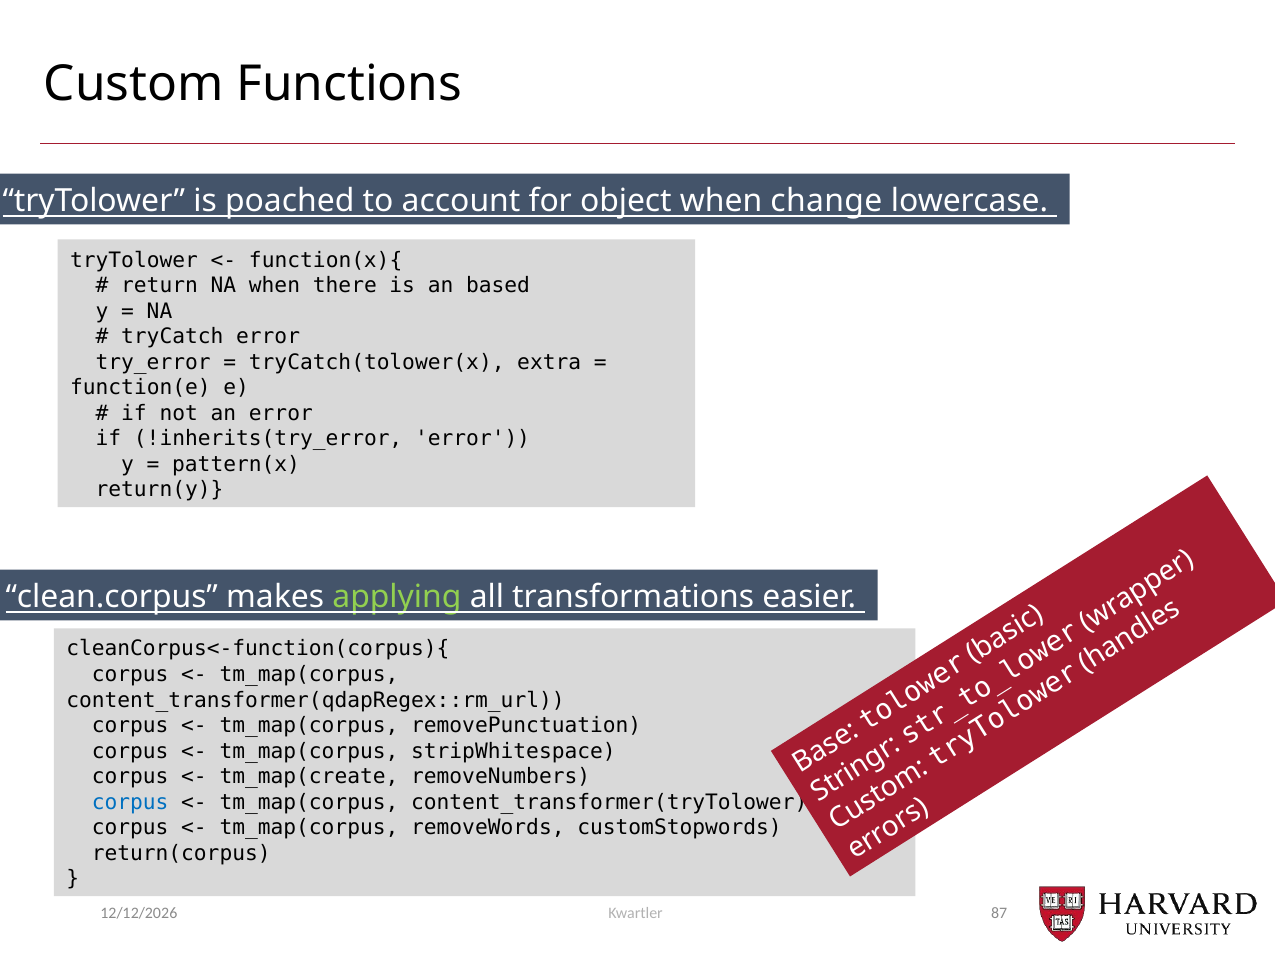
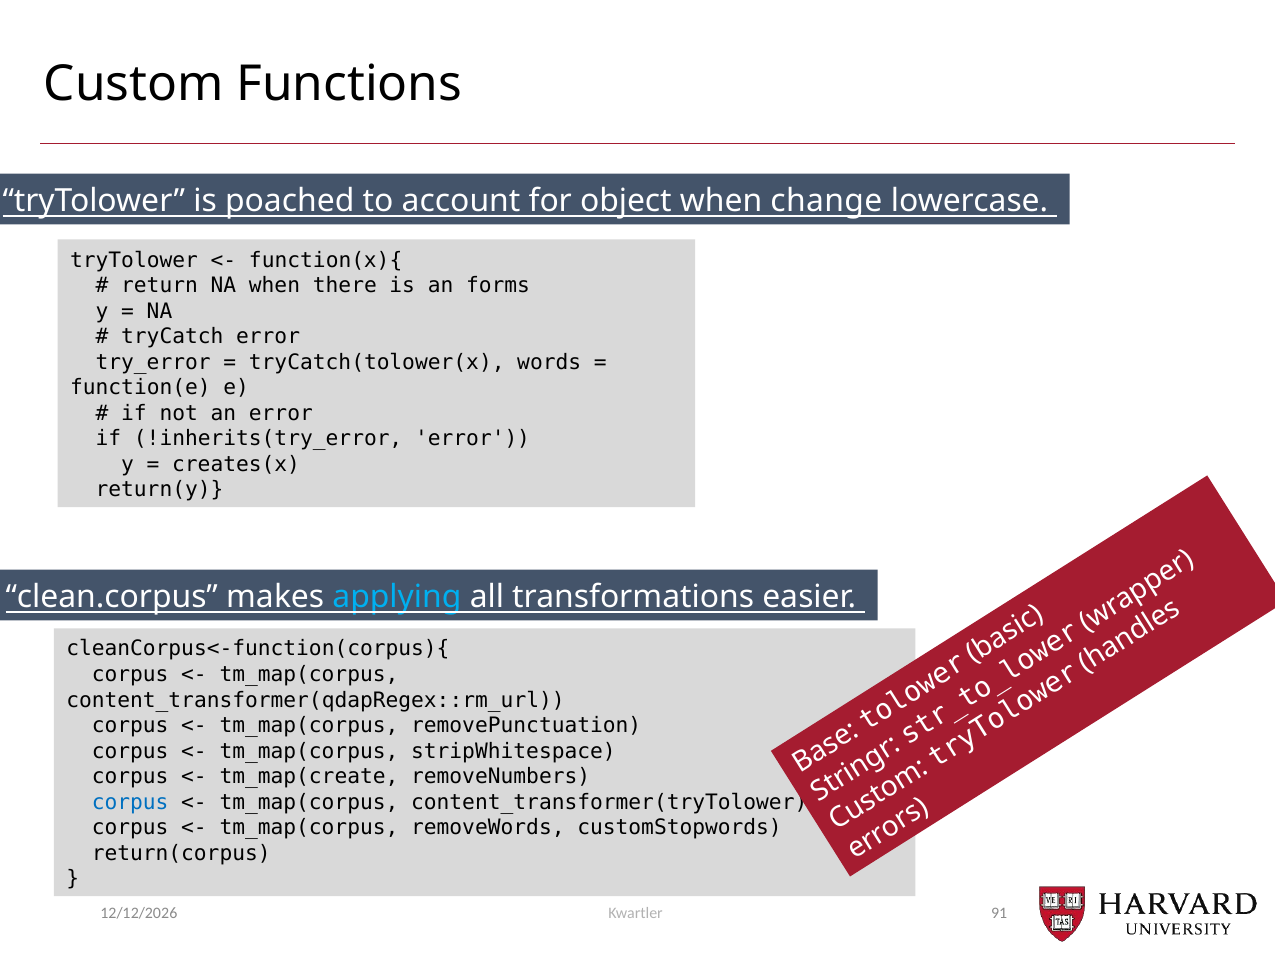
based: based -> forms
extra: extra -> words
pattern(x: pattern(x -> creates(x
applying colour: light green -> light blue
87: 87 -> 91
